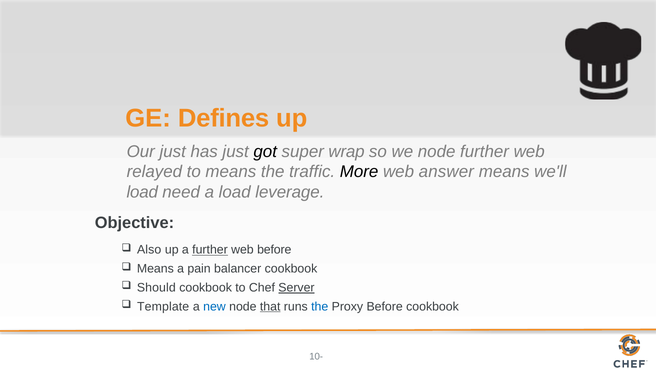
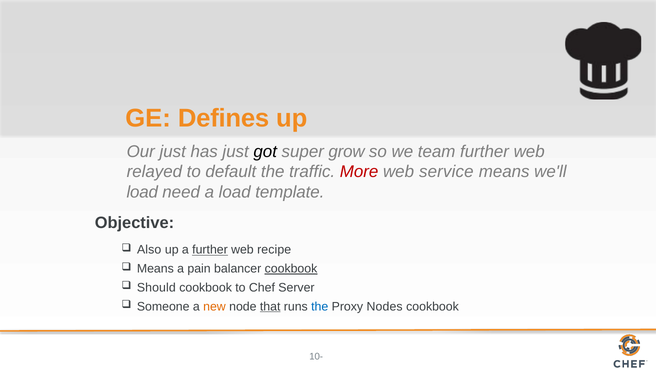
wrap: wrap -> grow
we node: node -> team
to means: means -> default
More colour: black -> red
answer: answer -> service
leverage: leverage -> template
web before: before -> recipe
cookbook at (291, 269) underline: none -> present
Server underline: present -> none
Template: Template -> Someone
new colour: blue -> orange
Proxy Before: Before -> Nodes
